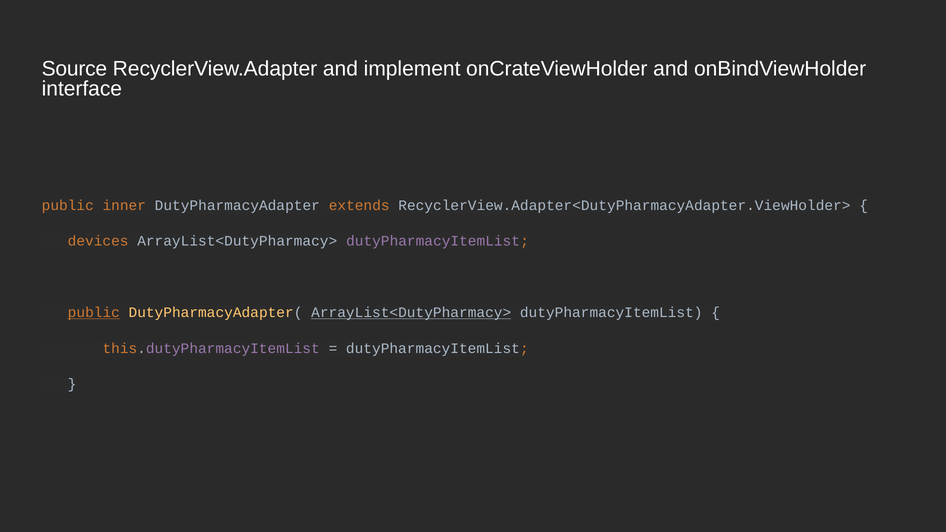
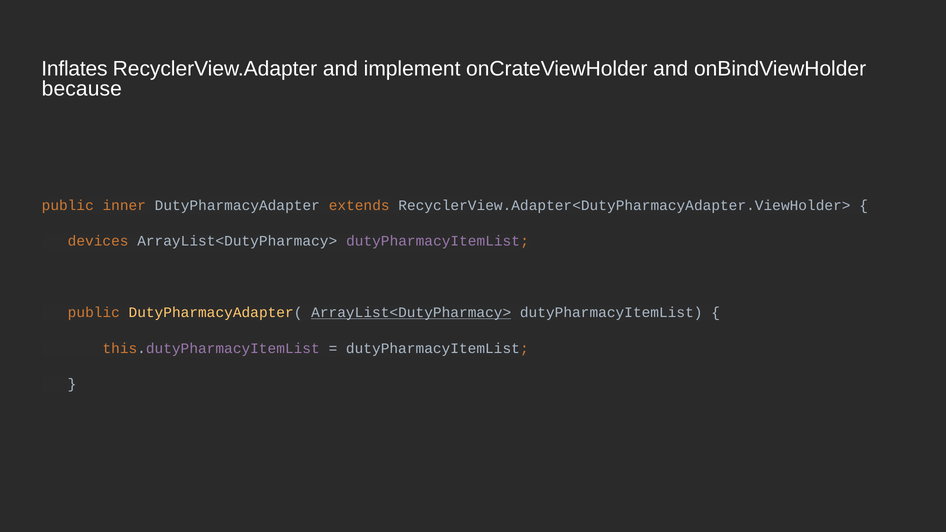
Source: Source -> Inflates
interface: interface -> because
public at (94, 313) underline: present -> none
